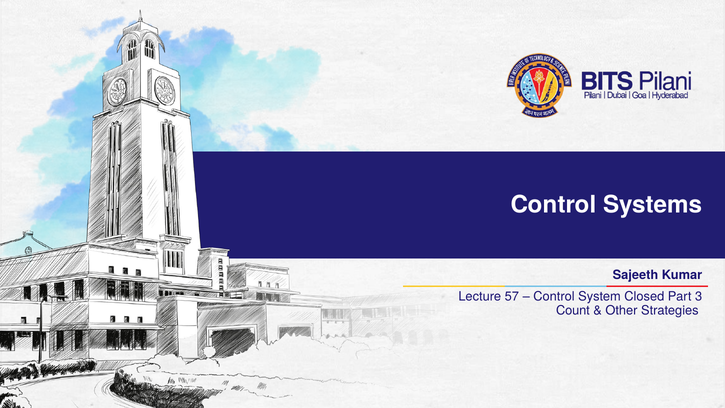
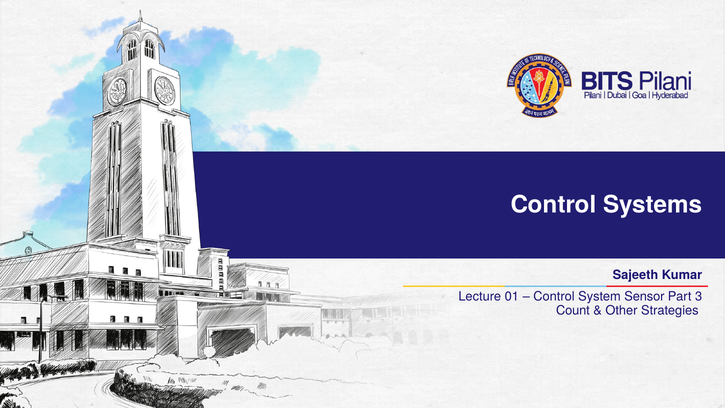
57: 57 -> 01
Closed: Closed -> Sensor
